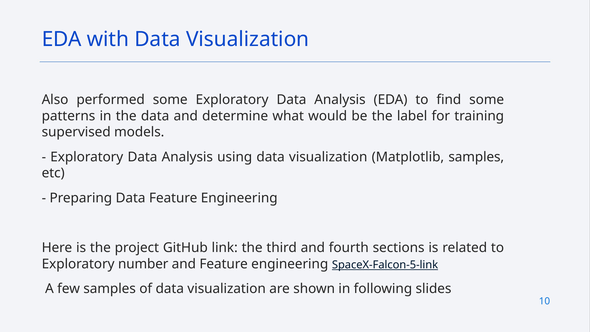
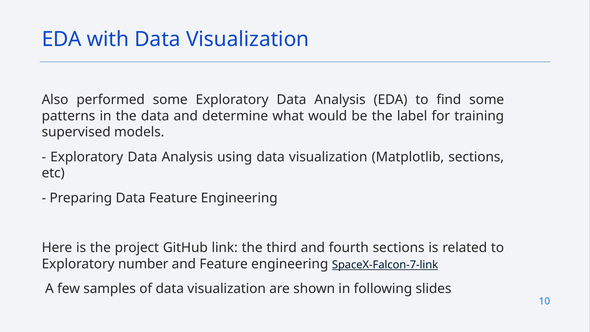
Matplotlib samples: samples -> sections
SpaceX-Falcon-5-link: SpaceX-Falcon-5-link -> SpaceX-Falcon-7-link
